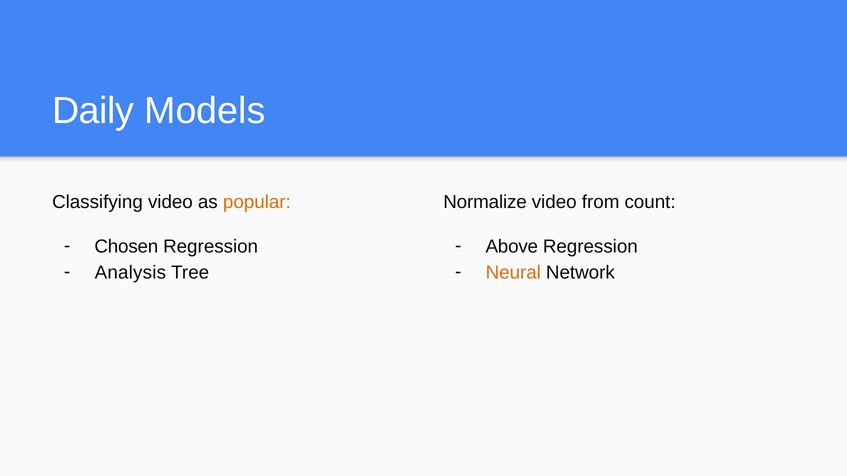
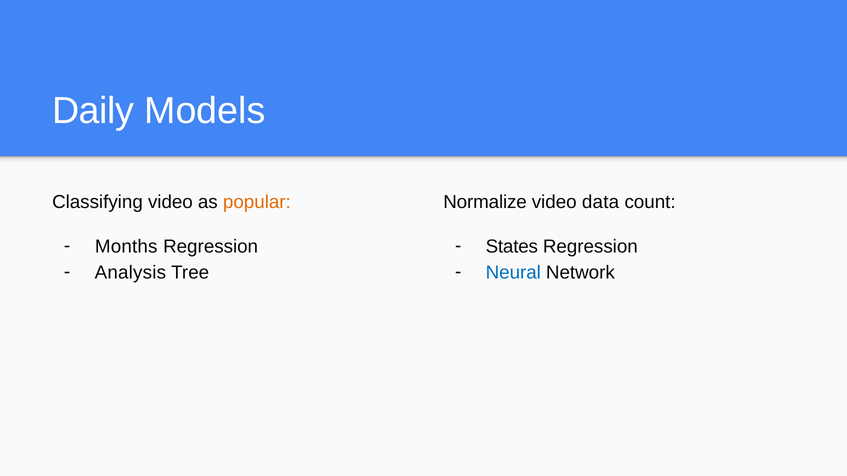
from: from -> data
Chosen: Chosen -> Months
Above: Above -> States
Neural colour: orange -> blue
